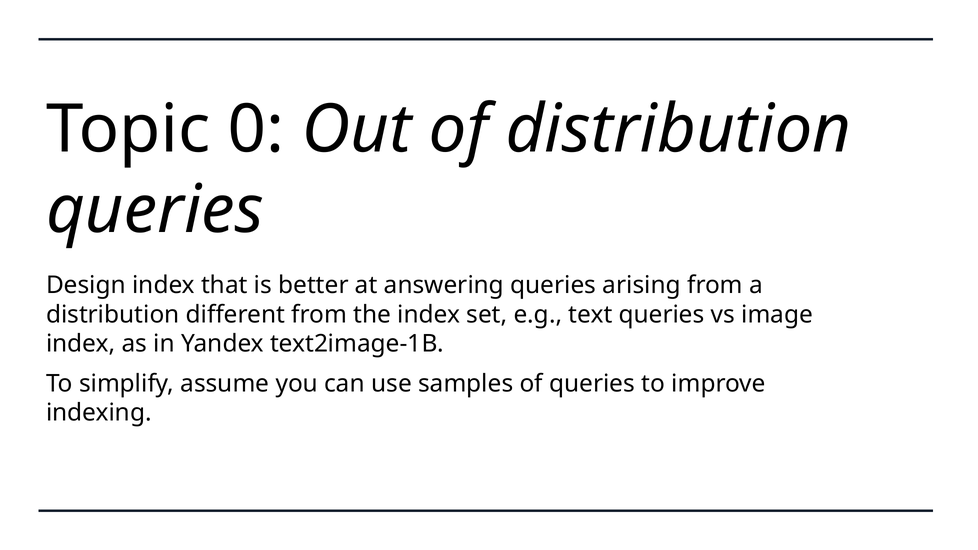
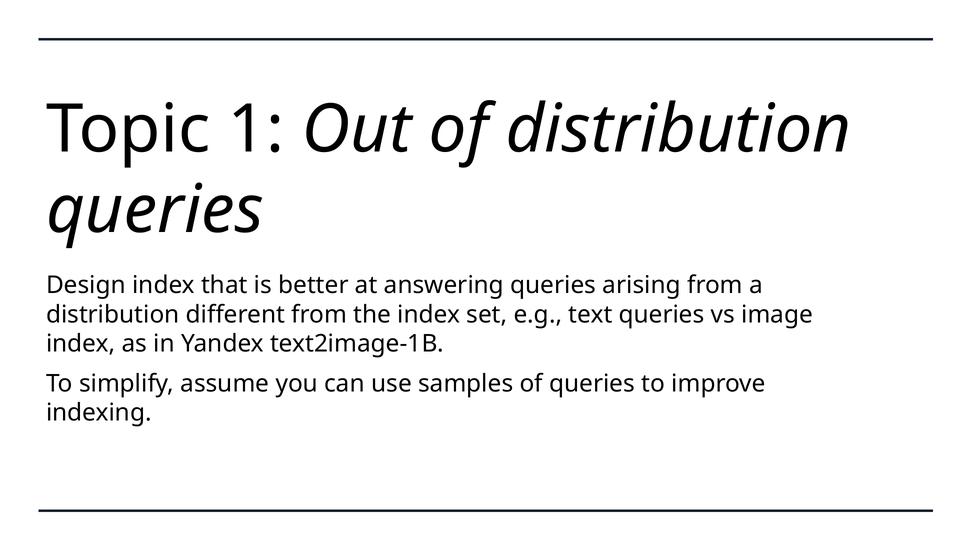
0: 0 -> 1
